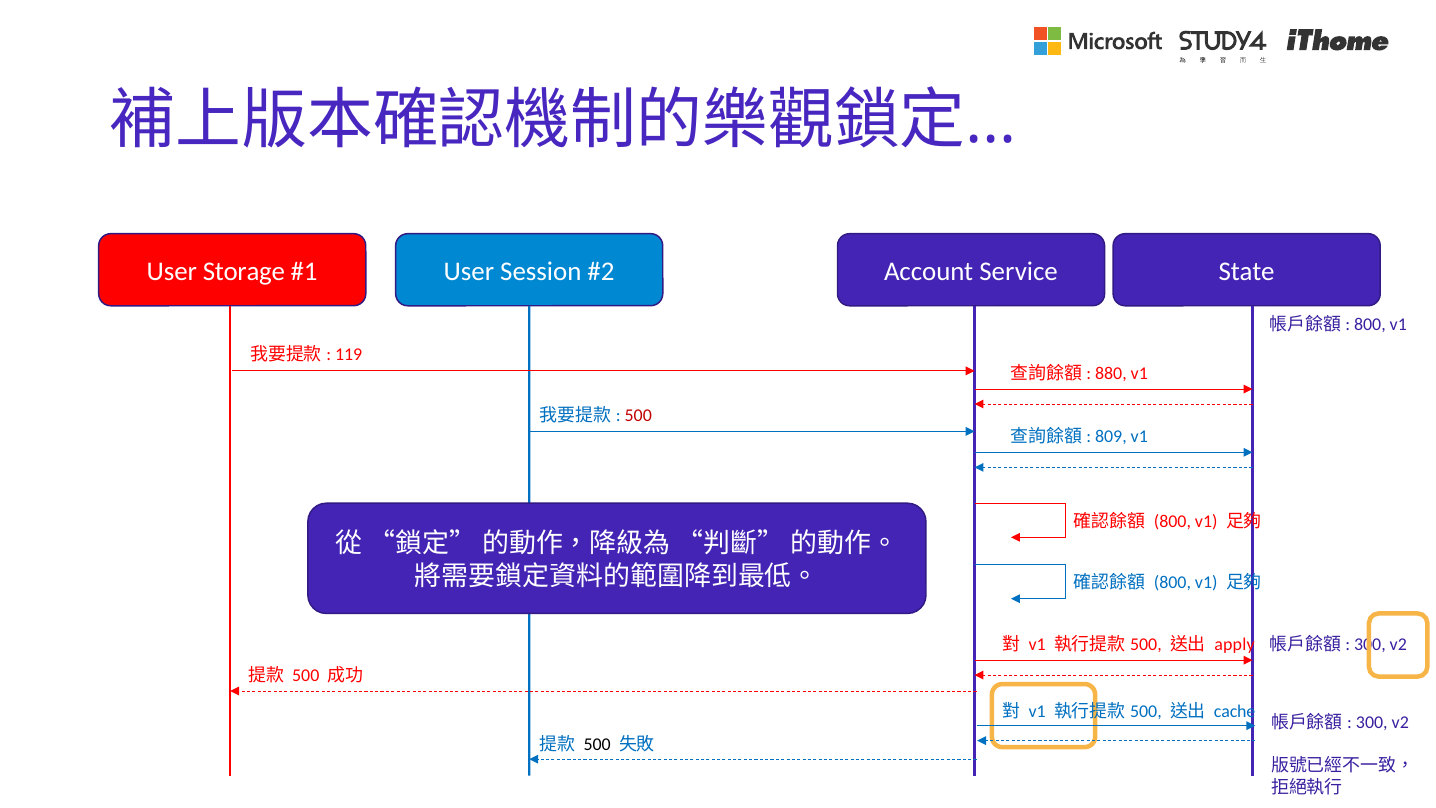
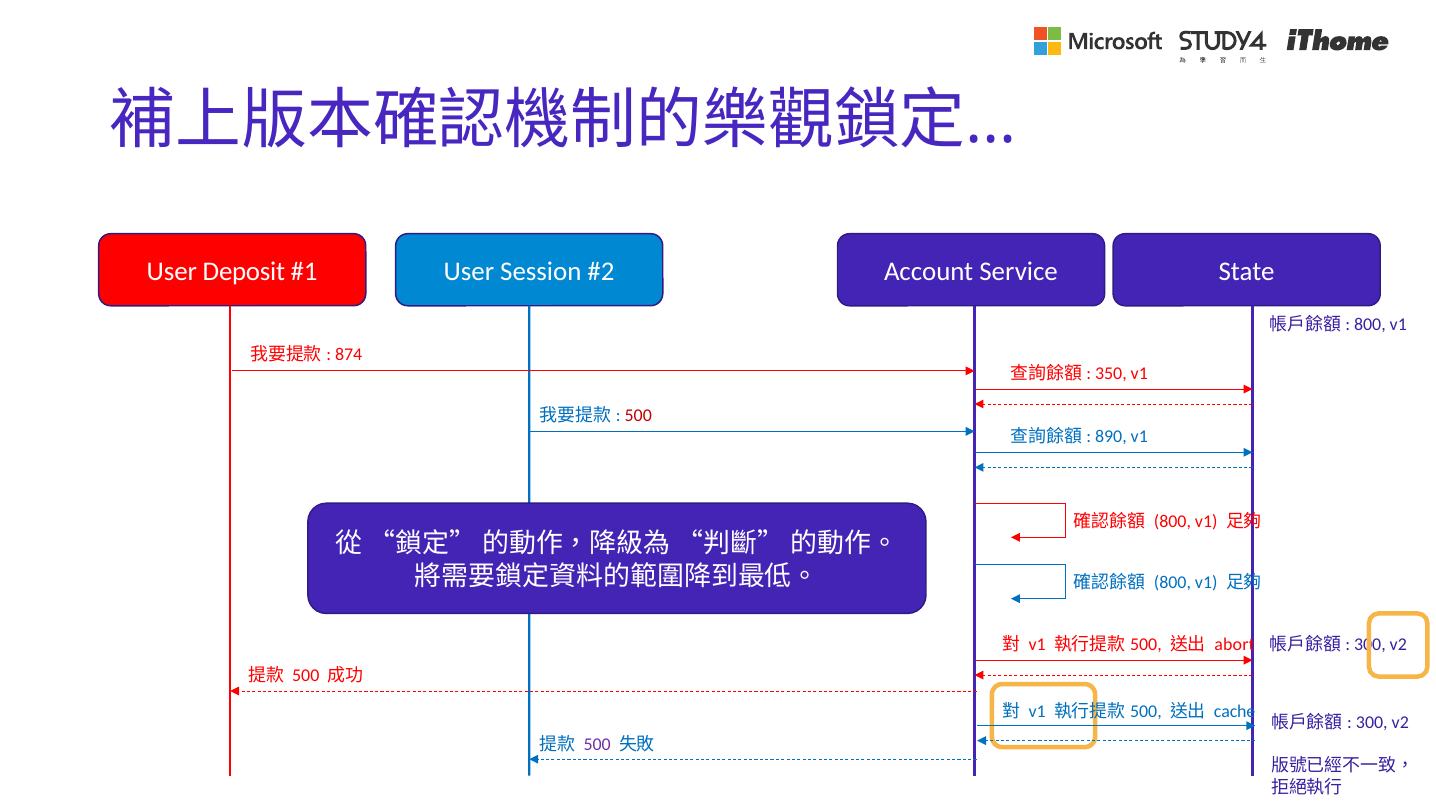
Storage: Storage -> Deposit
119: 119 -> 874
880: 880 -> 350
809: 809 -> 890
apply: apply -> abort
500 at (597, 744) colour: black -> purple
